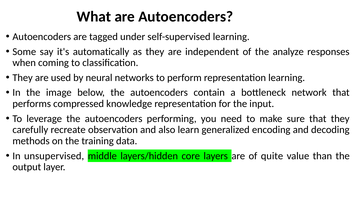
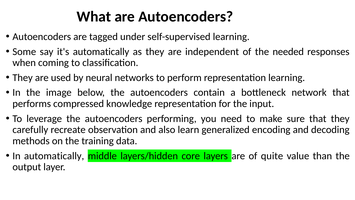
analyze: analyze -> needed
In unsupervised: unsupervised -> automatically
